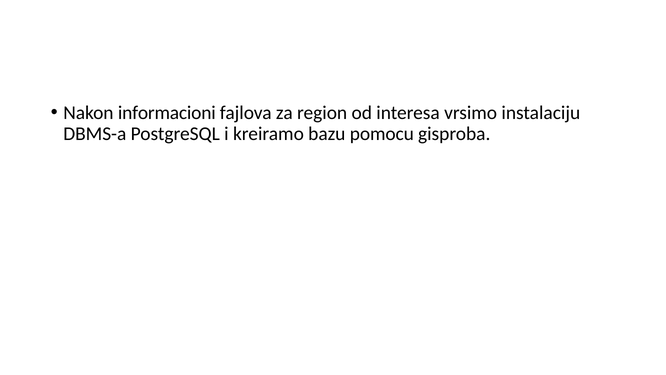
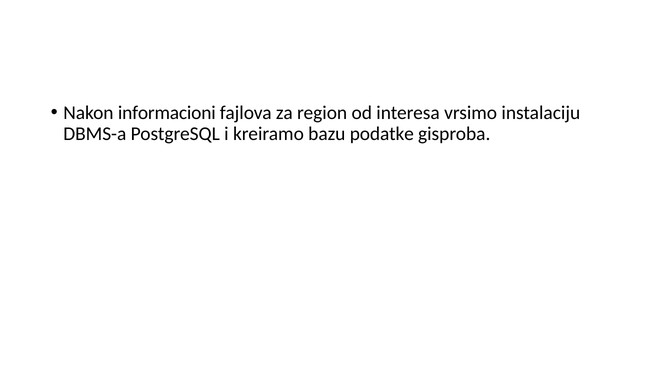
pomocu: pomocu -> podatke
